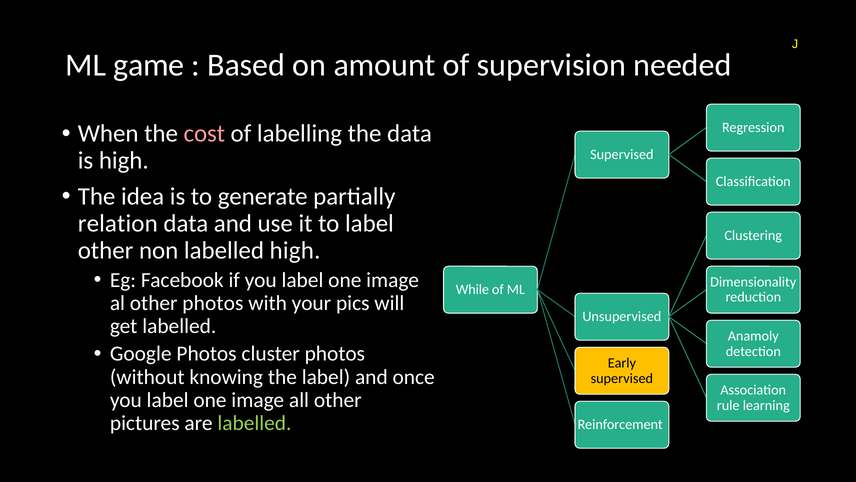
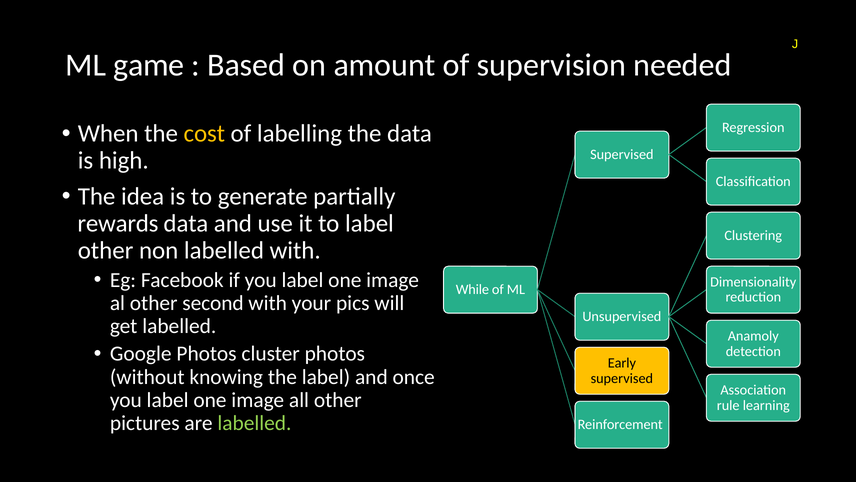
cost colour: pink -> yellow
relation: relation -> rewards
labelled high: high -> with
other photos: photos -> second
